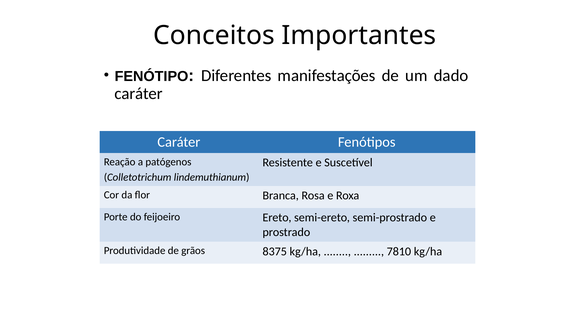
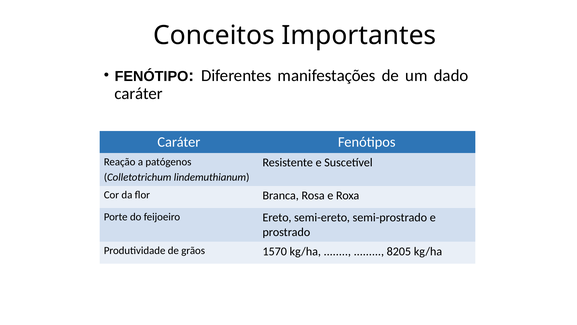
8375: 8375 -> 1570
7810: 7810 -> 8205
